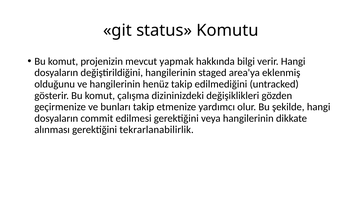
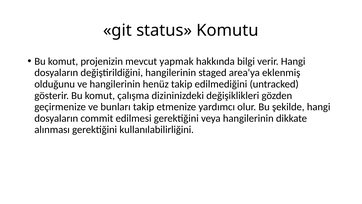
tekrarlanabilirlik: tekrarlanabilirlik -> kullanılabilirliğini
